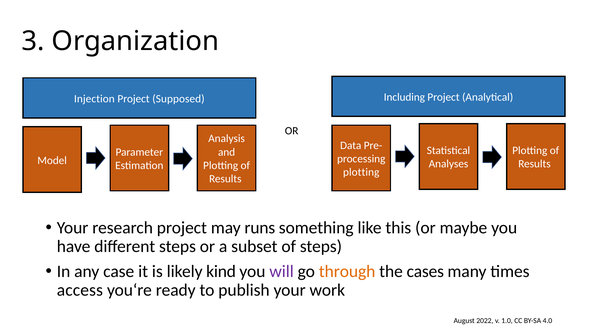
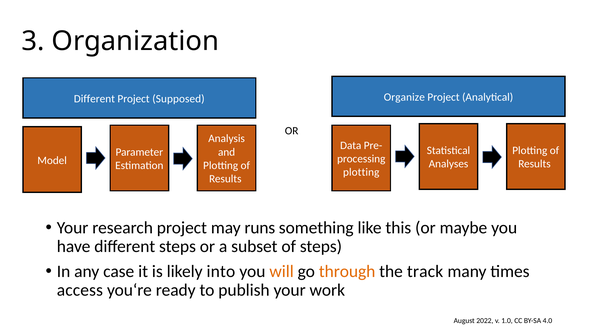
Including: Including -> Organize
Injection at (94, 99): Injection -> Different
kind: kind -> into
will colour: purple -> orange
cases: cases -> track
